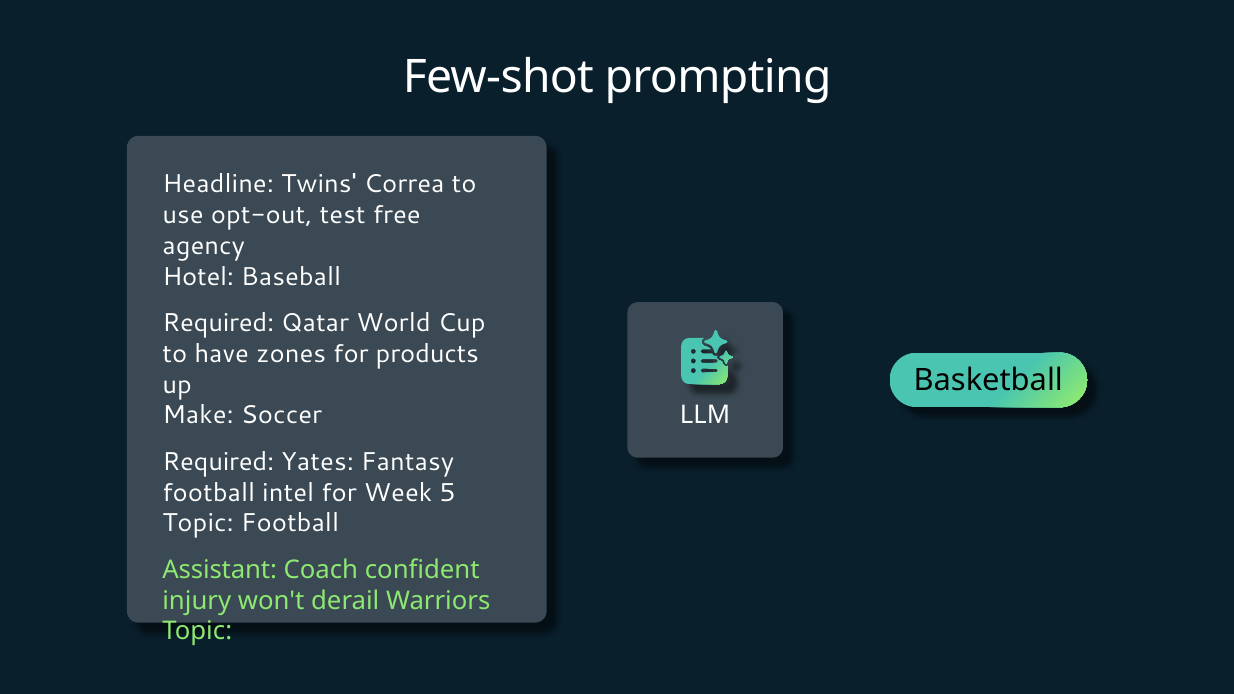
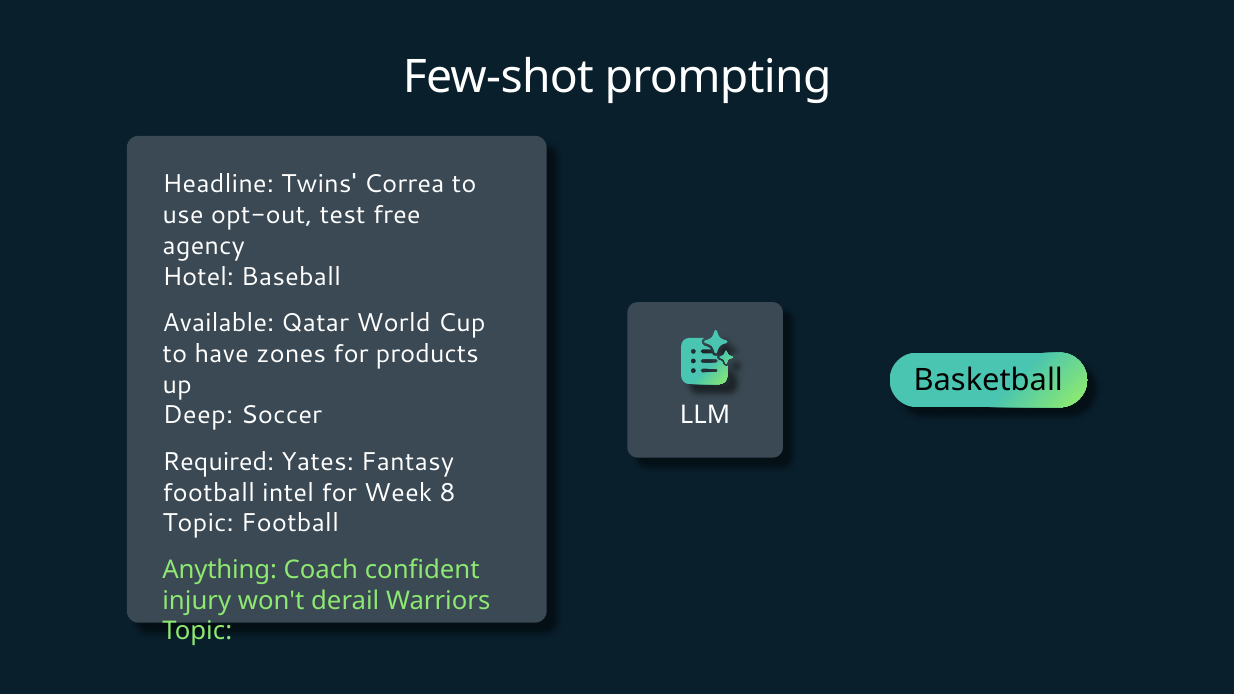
Required at (218, 323): Required -> Available
Make: Make -> Deep
5: 5 -> 8
Assistant: Assistant -> Anything
